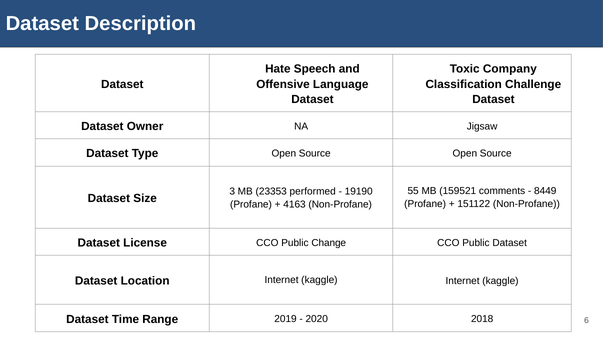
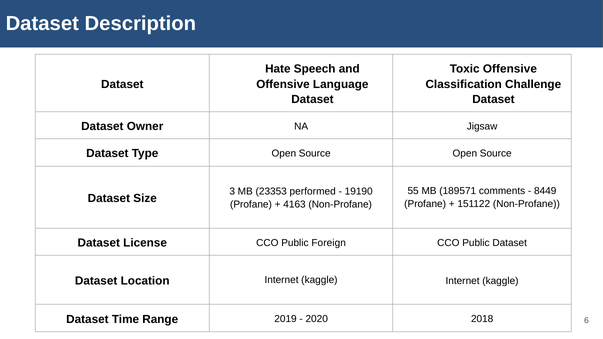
Toxic Company: Company -> Offensive
159521: 159521 -> 189571
Change: Change -> Foreign
